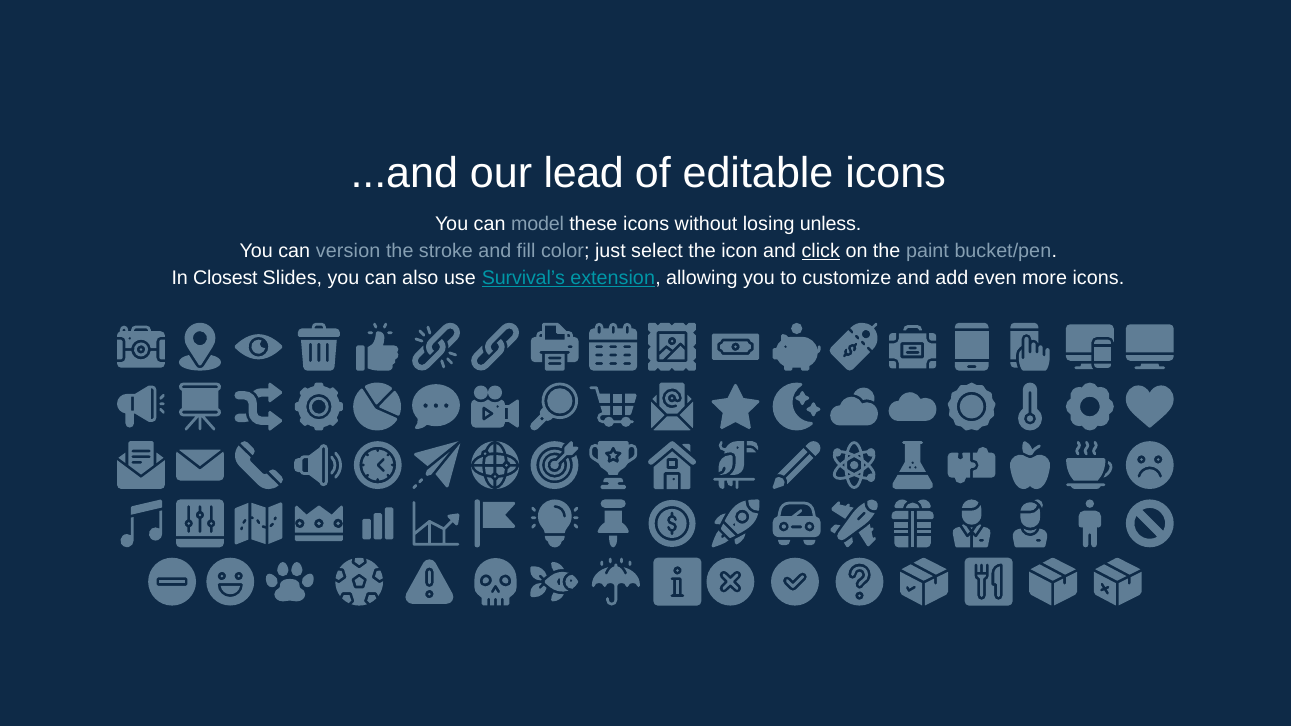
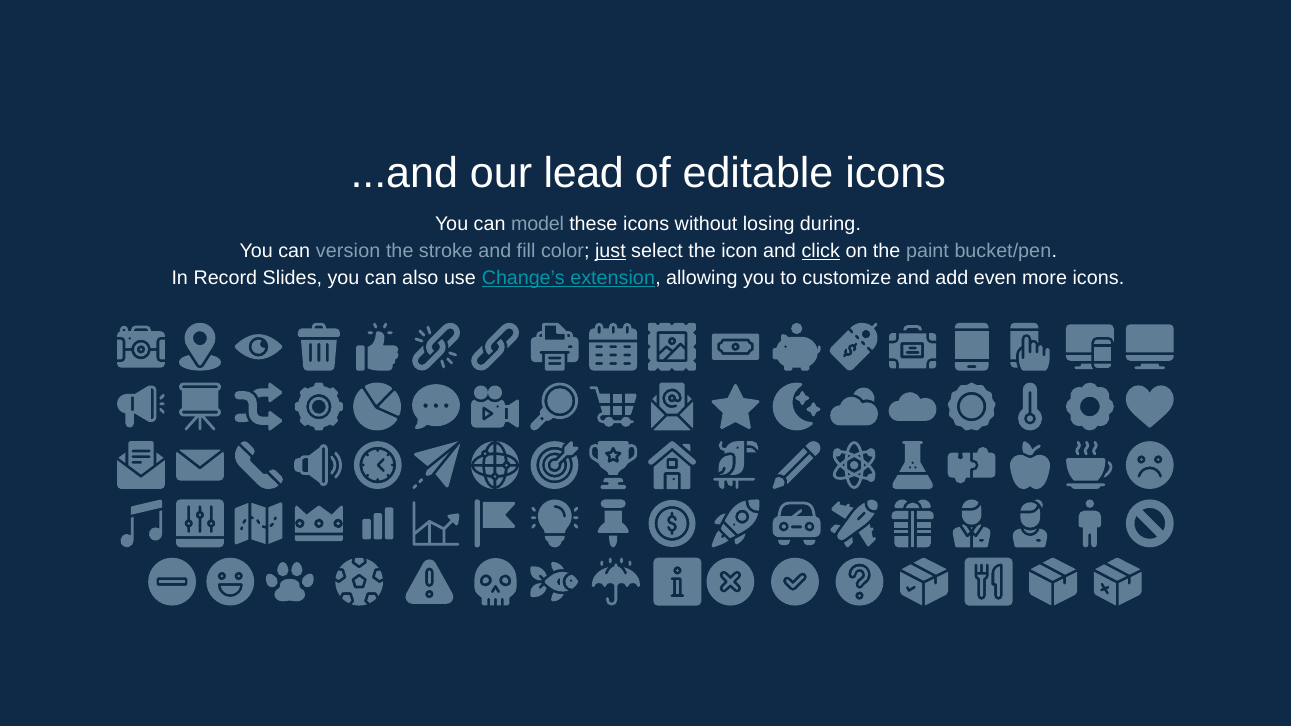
unless: unless -> during
just underline: none -> present
Closest: Closest -> Record
Survival’s: Survival’s -> Change’s
